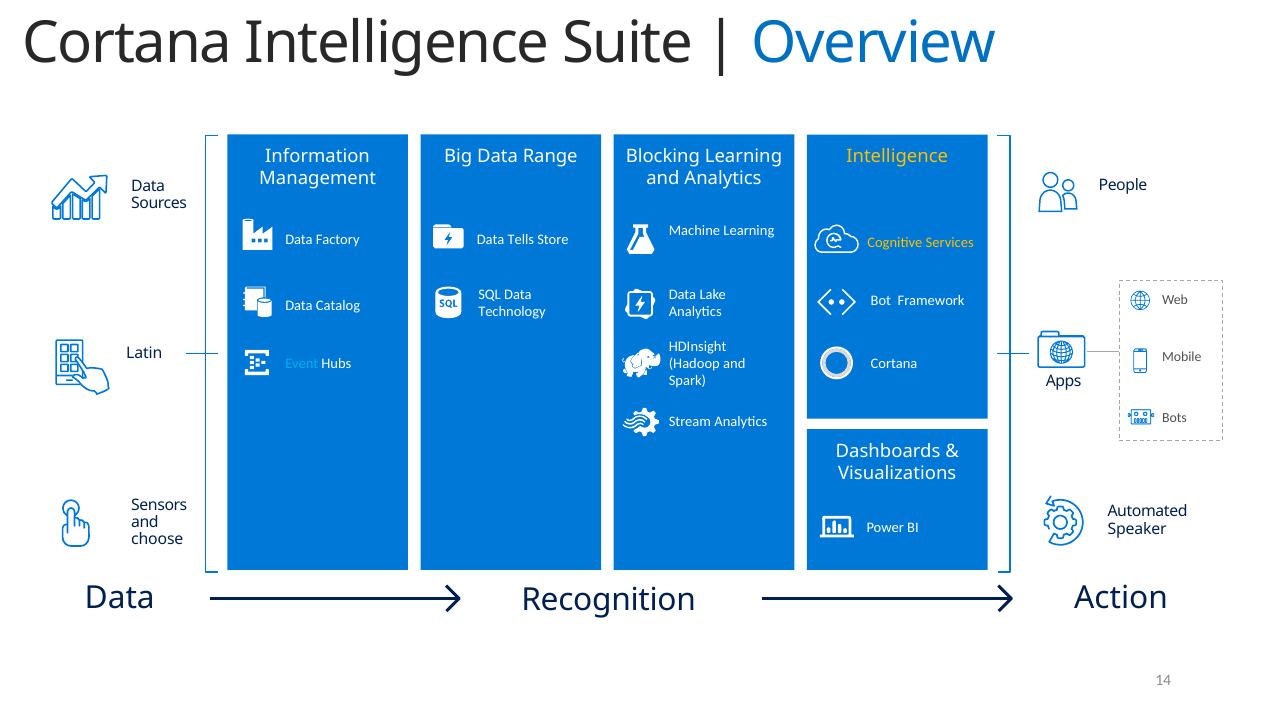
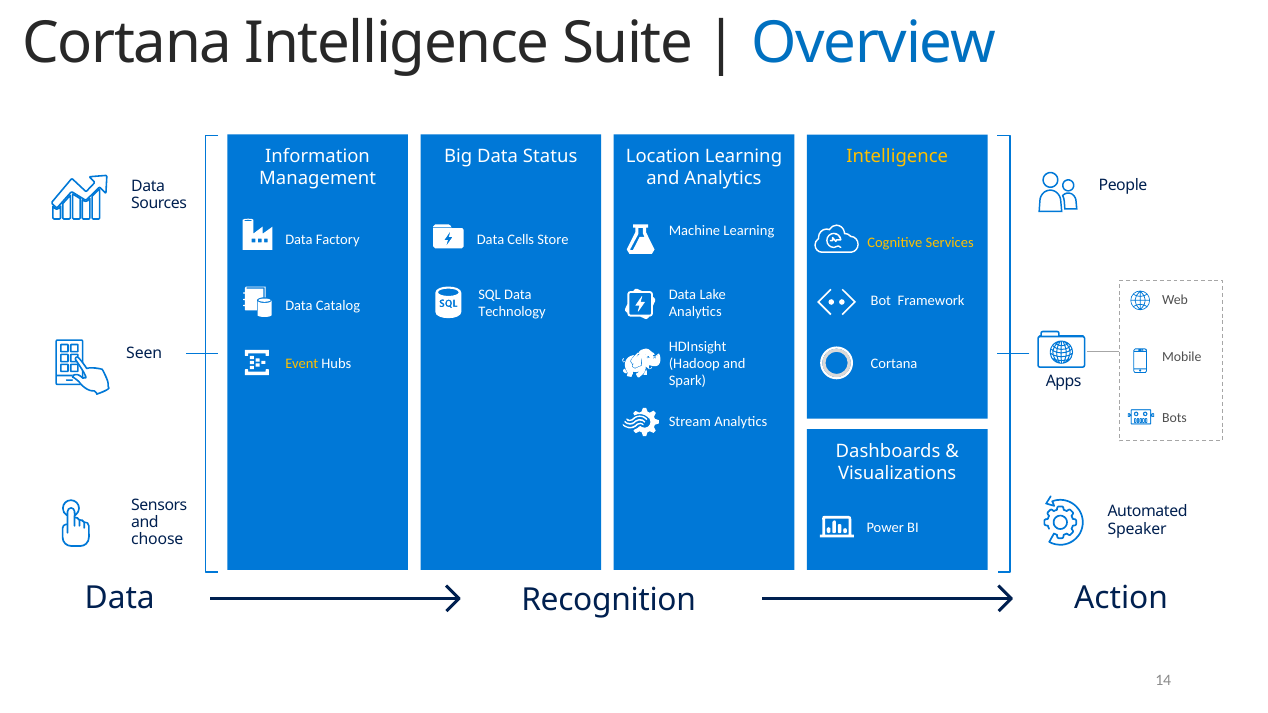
Range: Range -> Status
Blocking: Blocking -> Location
Tells: Tells -> Cells
Latin: Latin -> Seen
Event colour: light blue -> yellow
